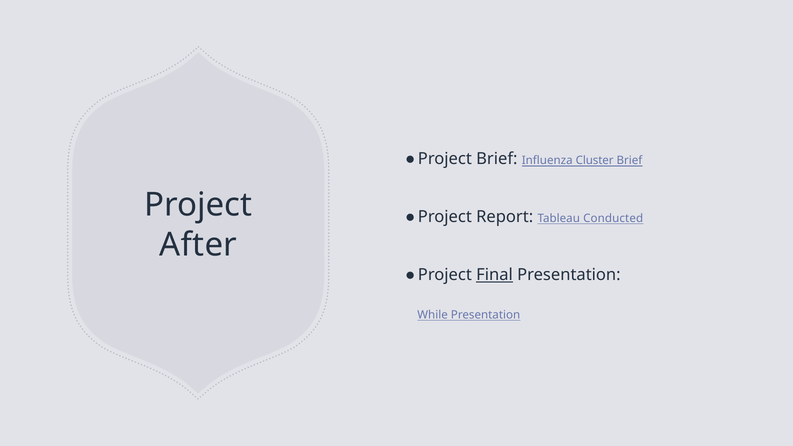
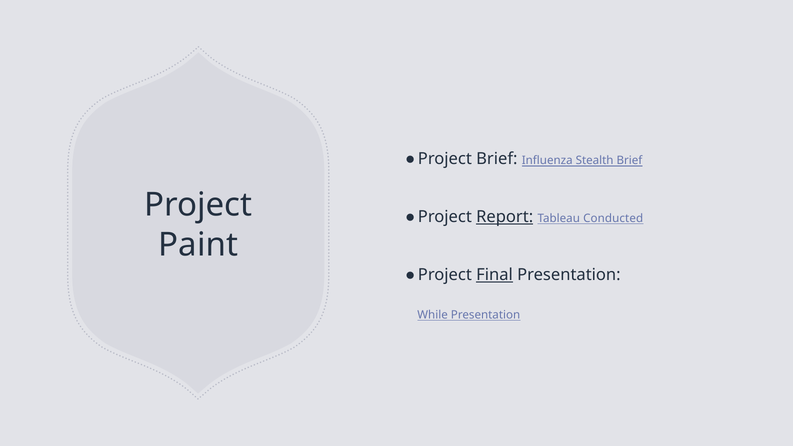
Cluster: Cluster -> Stealth
Report underline: none -> present
After: After -> Paint
